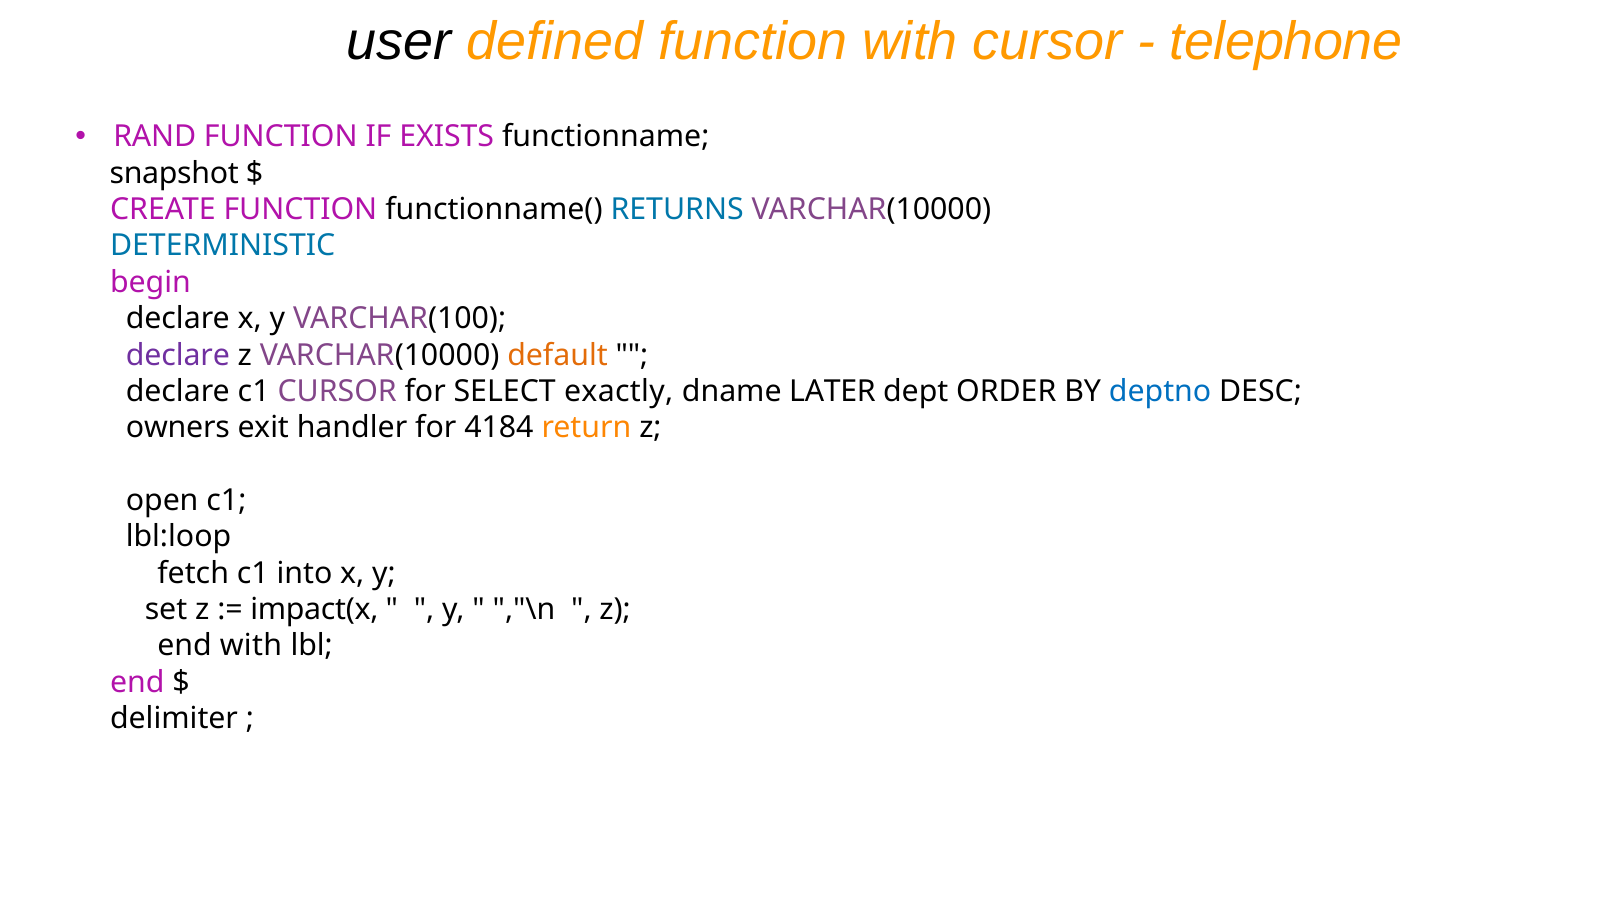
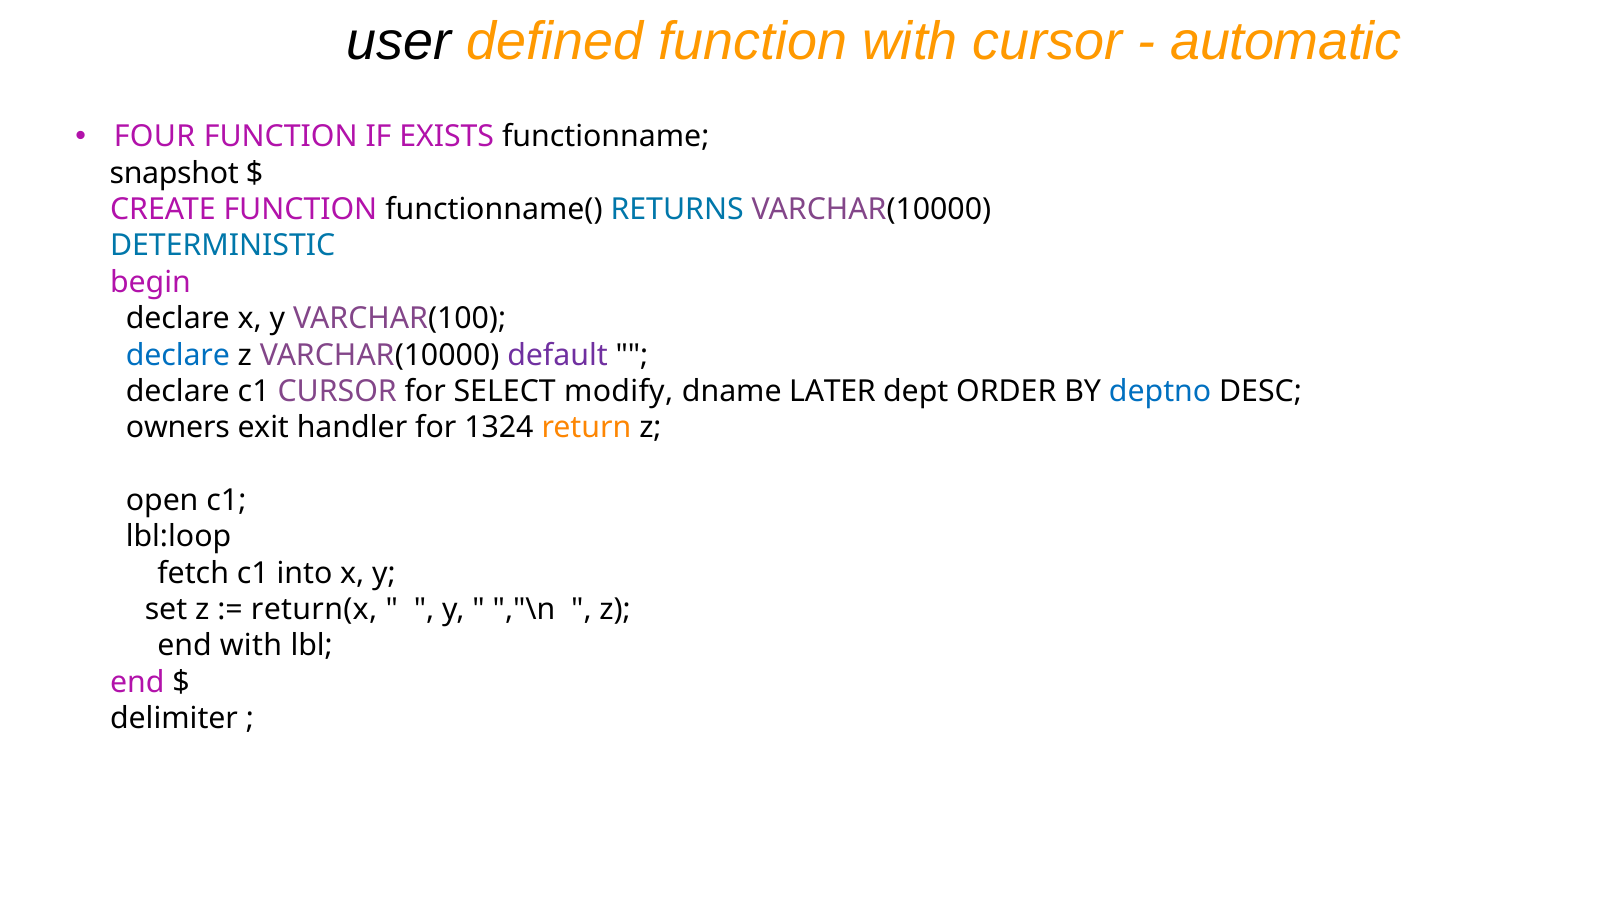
telephone: telephone -> automatic
RAND: RAND -> FOUR
declare at (178, 355) colour: purple -> blue
default colour: orange -> purple
exactly: exactly -> modify
4184: 4184 -> 1324
impact(x: impact(x -> return(x
